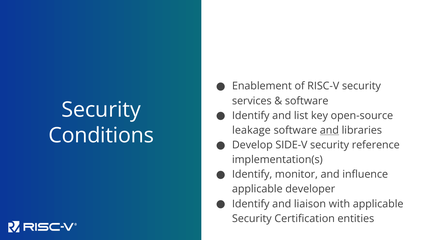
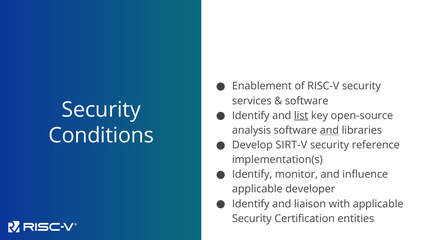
list underline: none -> present
leakage: leakage -> analysis
SIDE-V: SIDE-V -> SIRT-V
